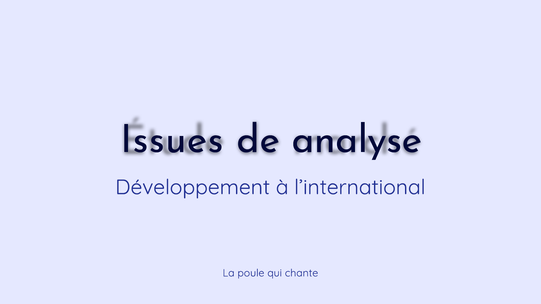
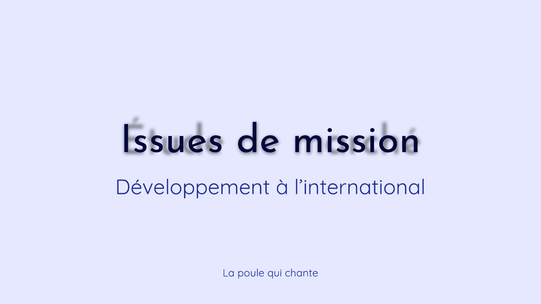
analyse: analyse -> mission
